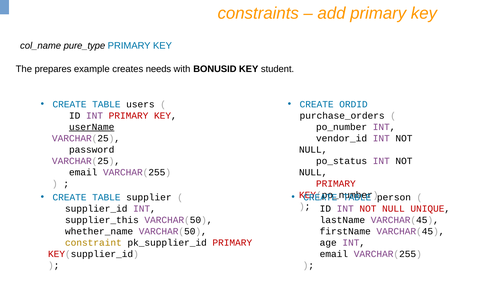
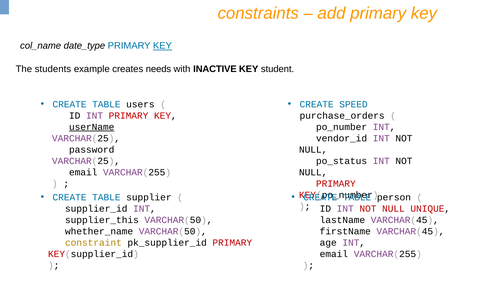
pure_type: pure_type -> date_type
KEY at (162, 46) underline: none -> present
prepares: prepares -> students
BONUSID: BONUSID -> INACTIVE
ORDID: ORDID -> SPEED
